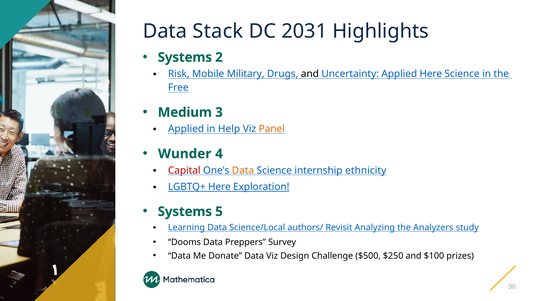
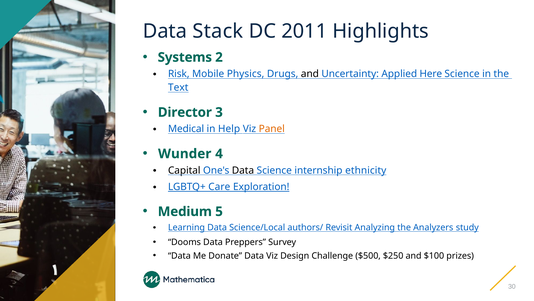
2031: 2031 -> 2011
Military: Military -> Physics
Free: Free -> Text
Medium: Medium -> Director
Applied at (186, 129): Applied -> Medical
Capital colour: red -> black
Data at (243, 170) colour: orange -> black
LGBTQ+ Here: Here -> Care
Systems at (185, 211): Systems -> Medium
